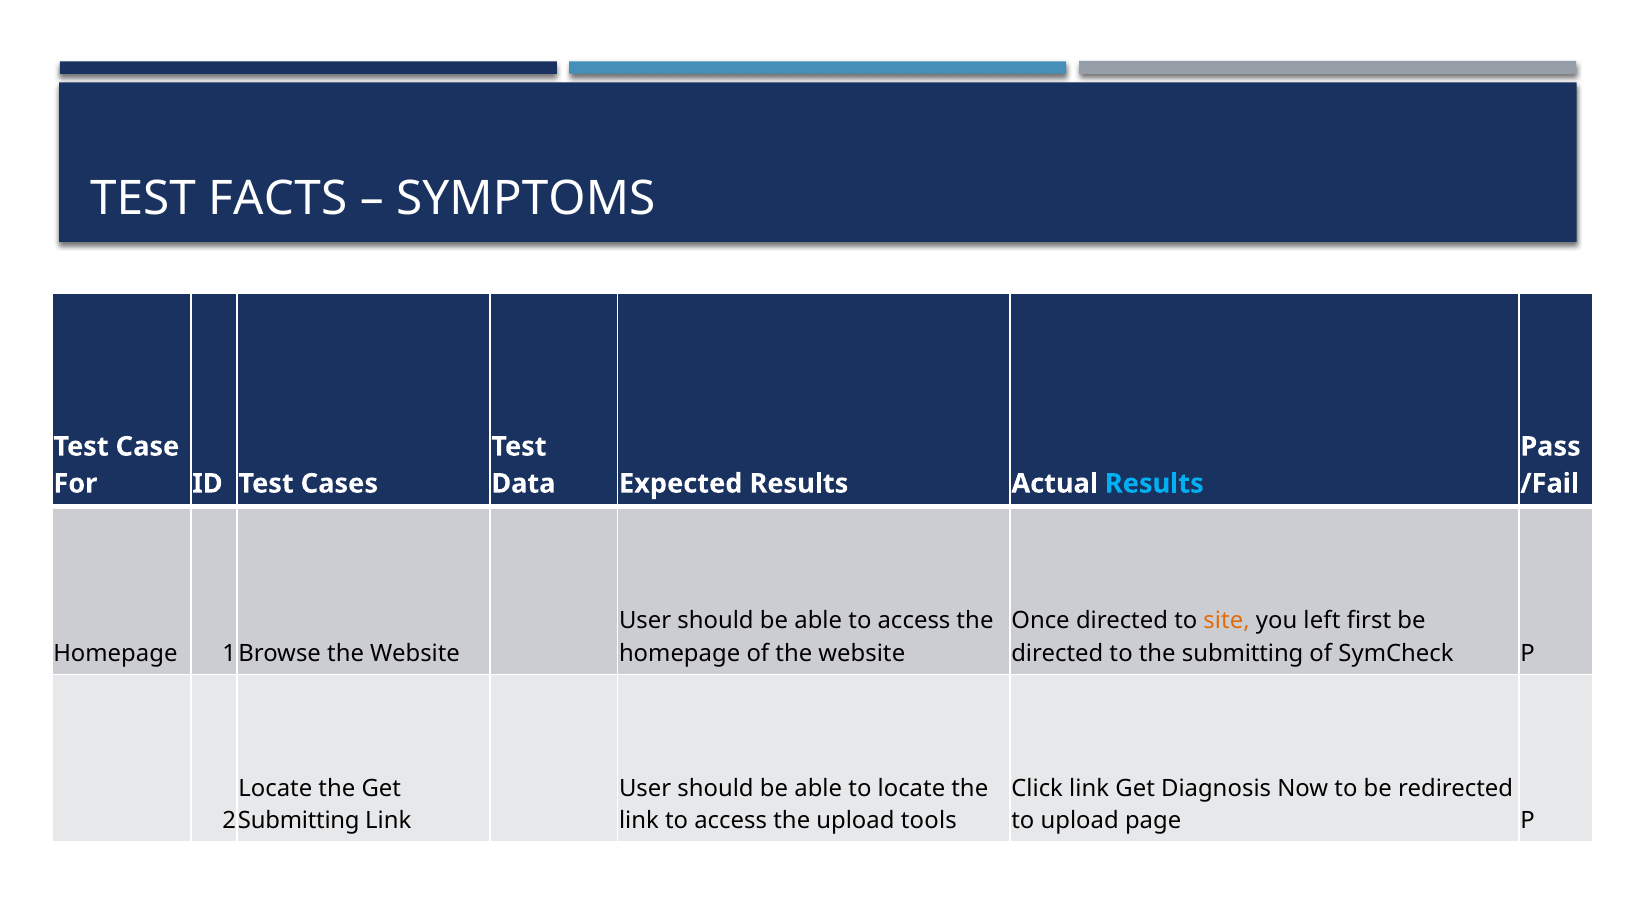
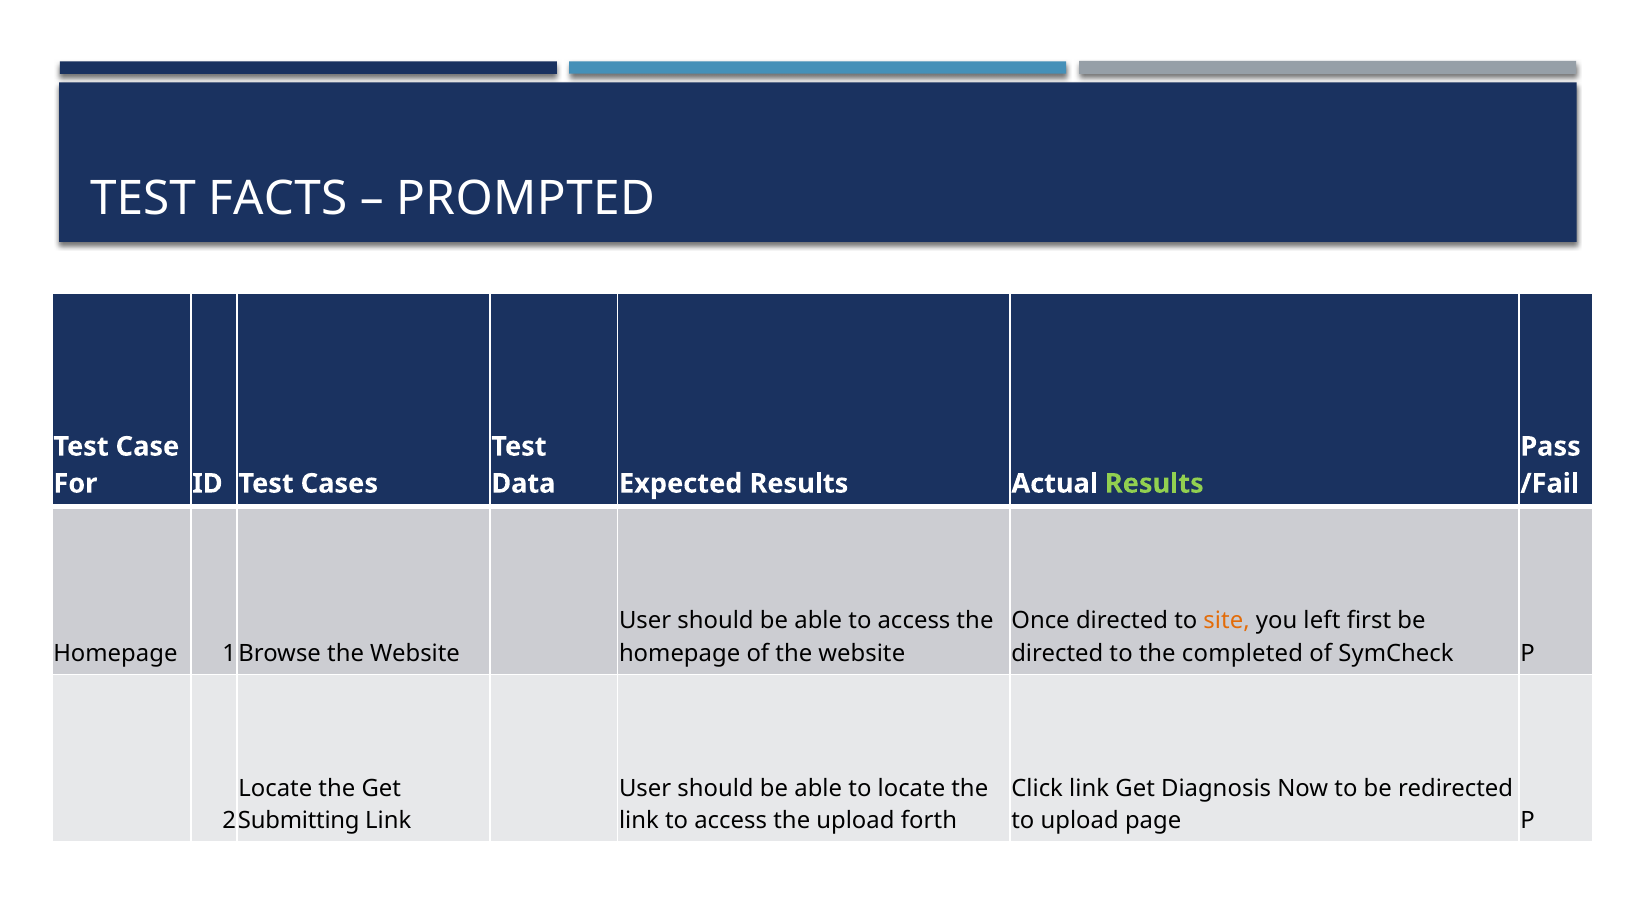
SYMPTOMS: SYMPTOMS -> PROMPTED
Results at (1154, 484) colour: light blue -> light green
the submitting: submitting -> completed
tools: tools -> forth
